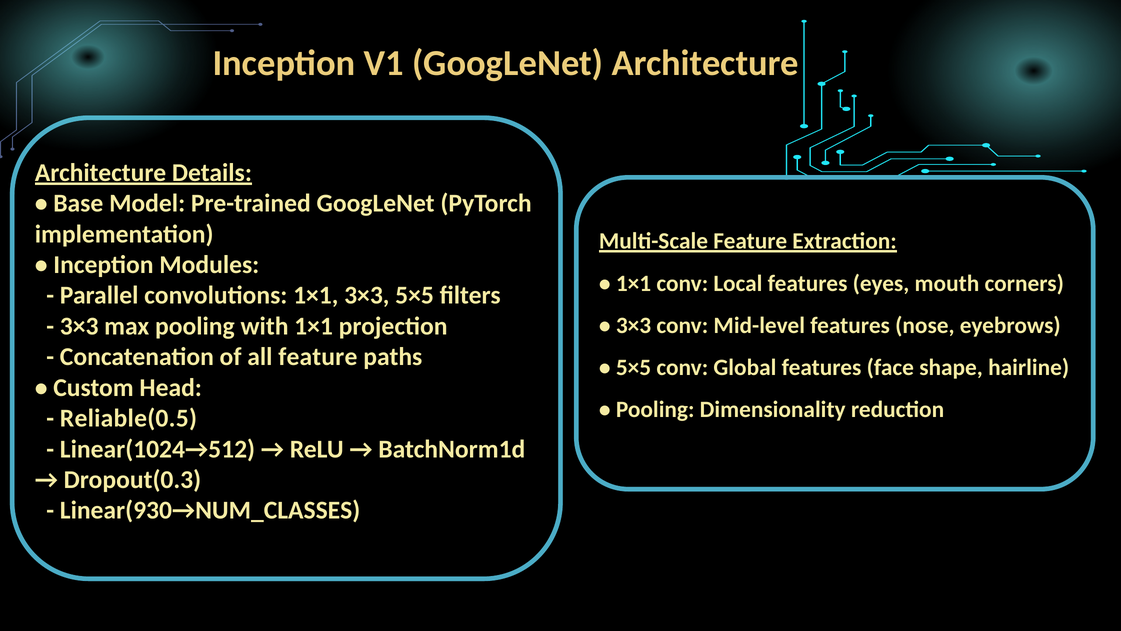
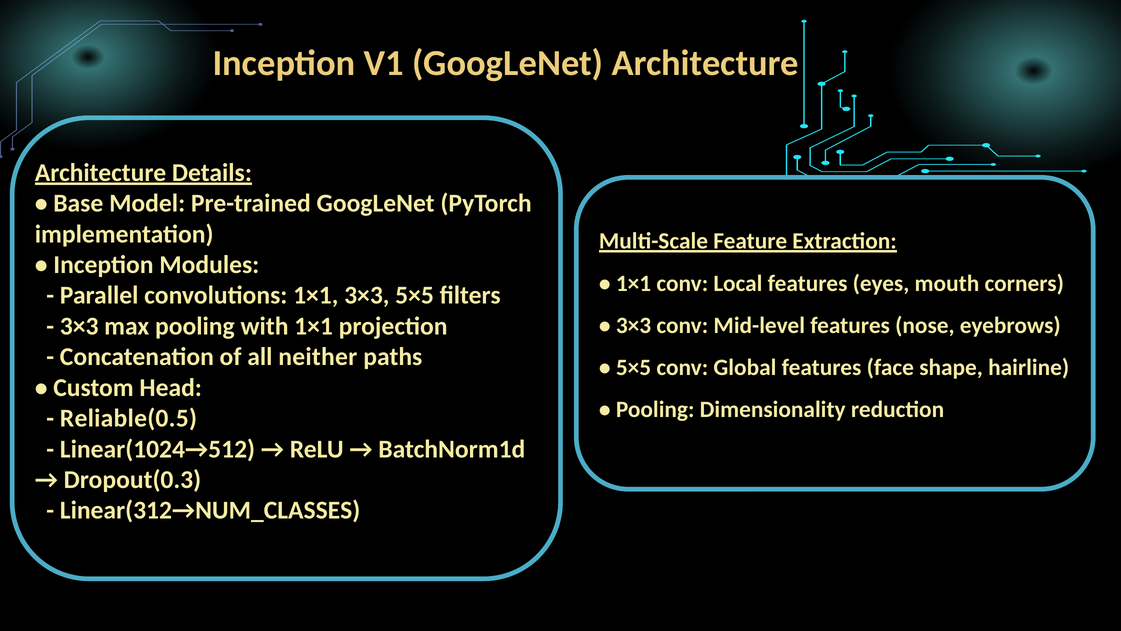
all feature: feature -> neither
Linear(930→NUM_CLASSES: Linear(930→NUM_CLASSES -> Linear(312→NUM_CLASSES
